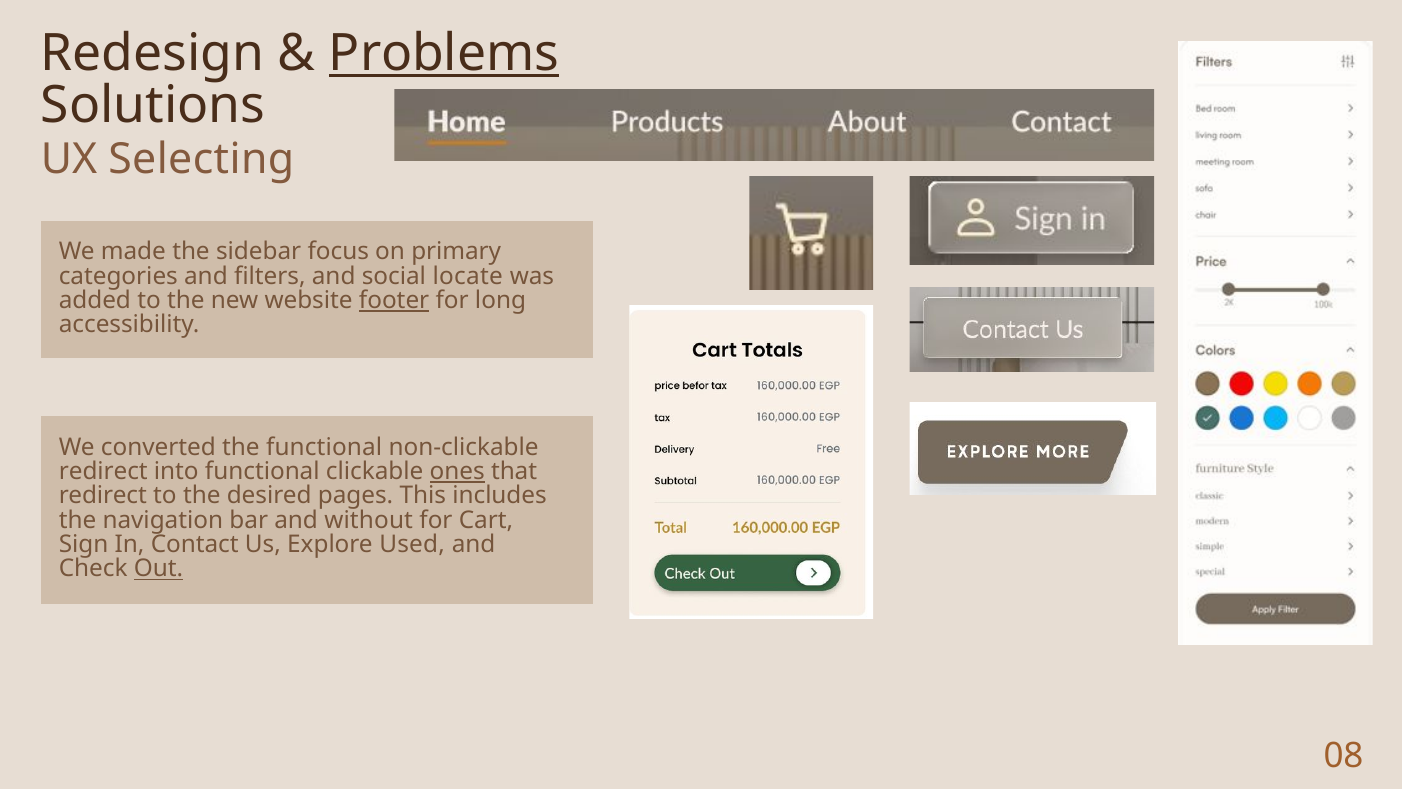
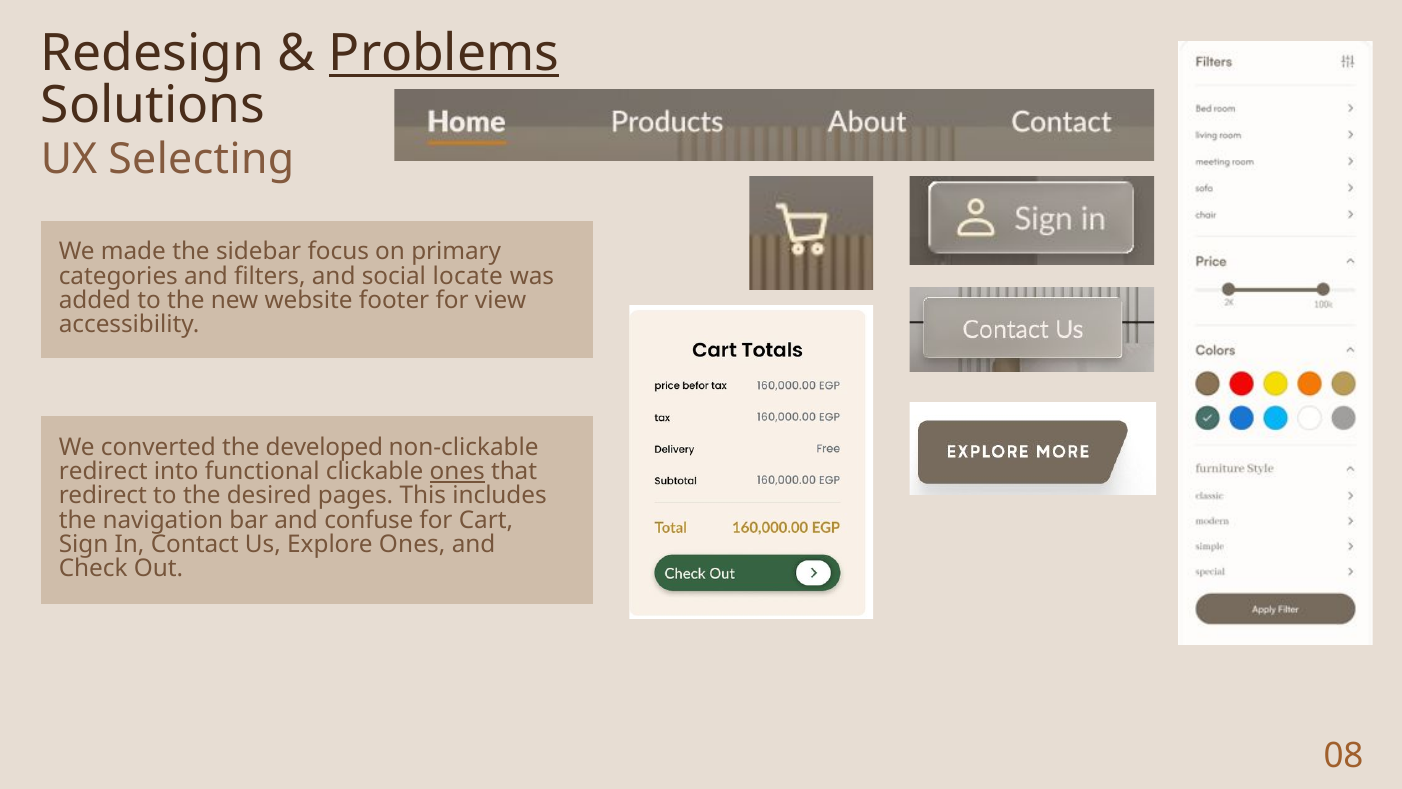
footer underline: present -> none
long: long -> view
the functional: functional -> developed
without: without -> confuse
Explore Used: Used -> Ones
Out underline: present -> none
